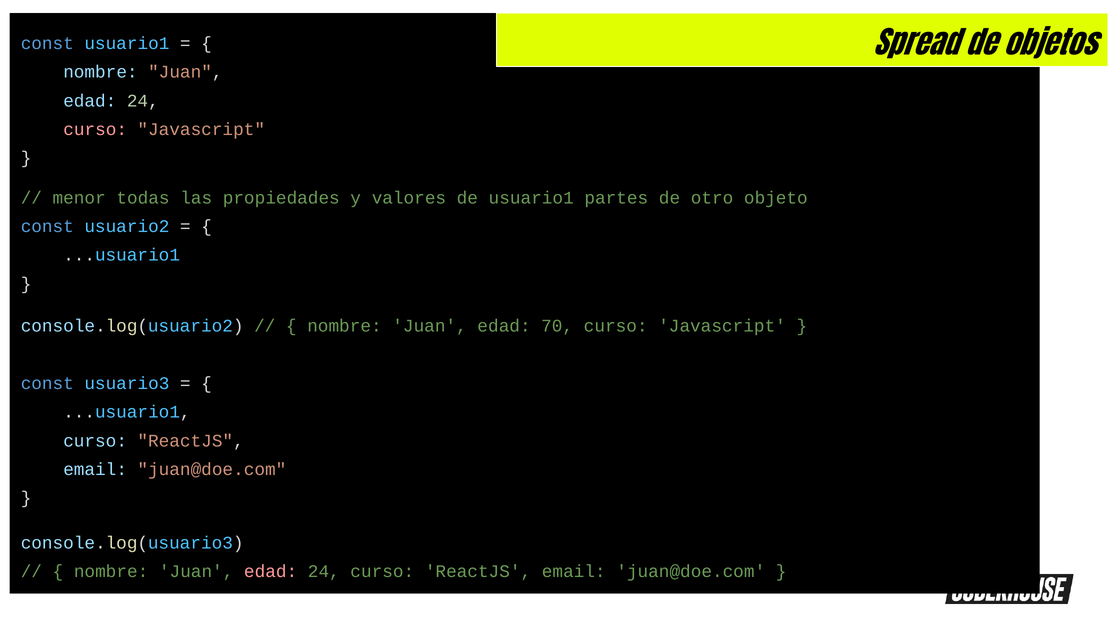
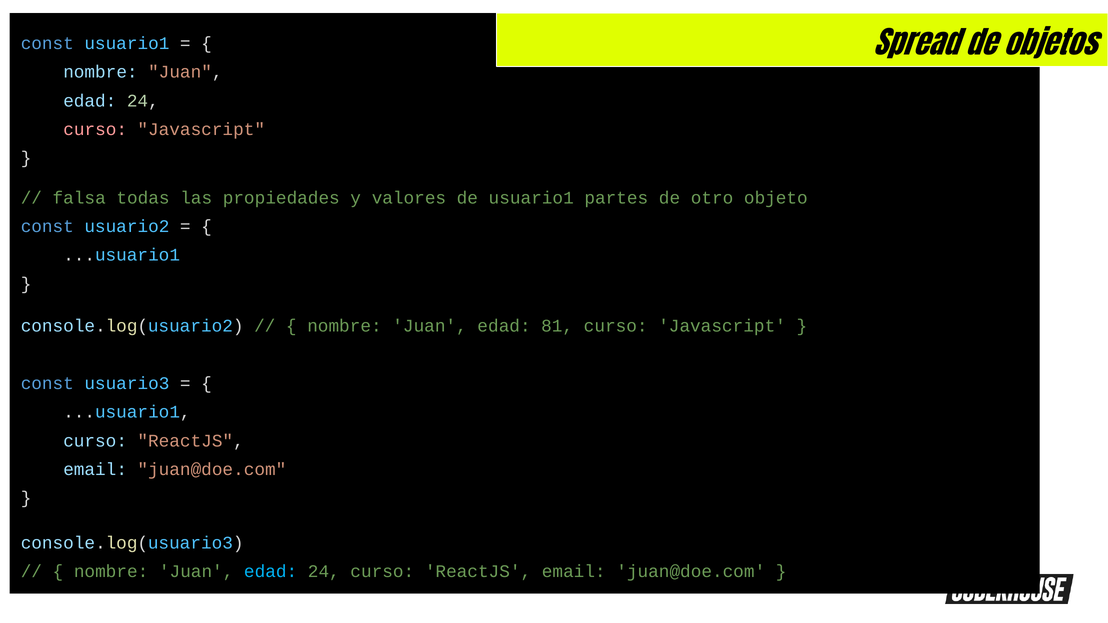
menor: menor -> falsa
70: 70 -> 81
edad at (271, 572) colour: pink -> light blue
